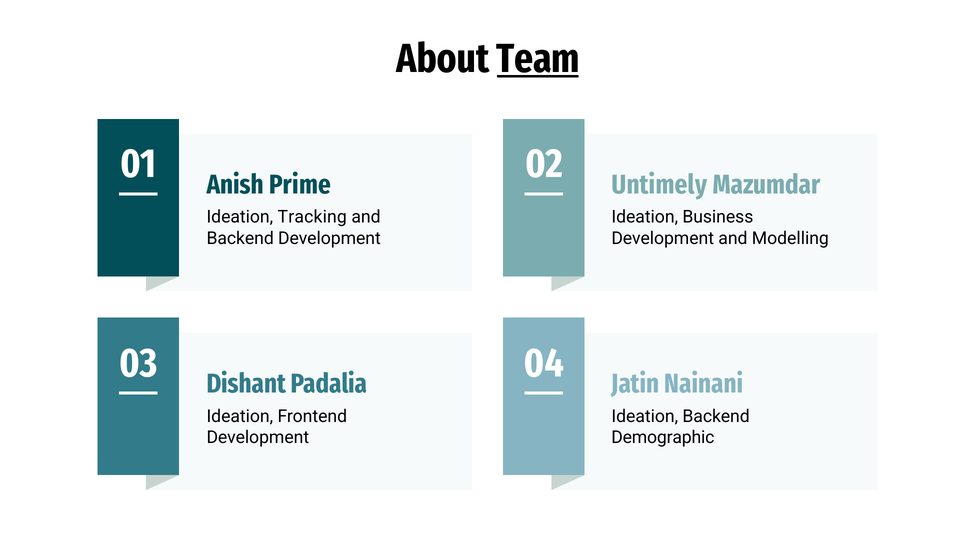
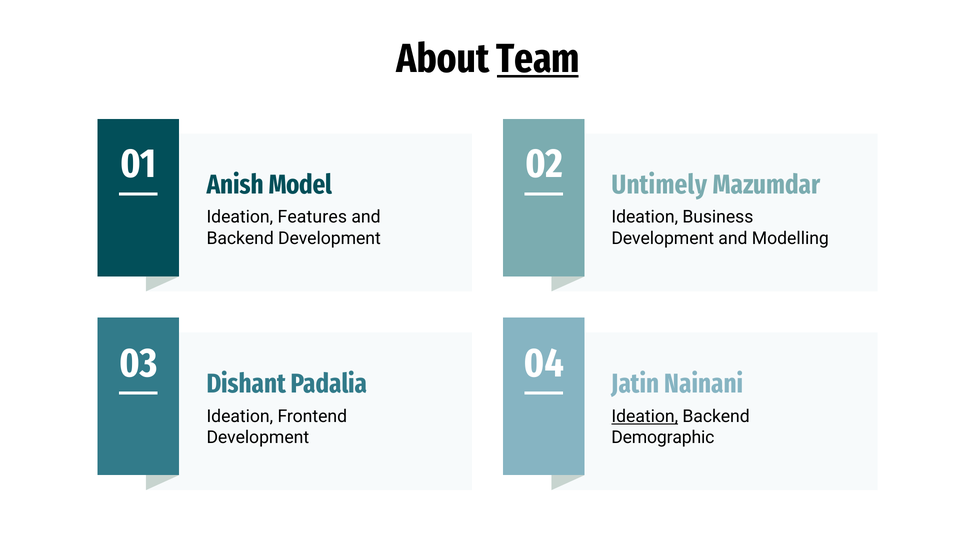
Prime: Prime -> Model
Tracking: Tracking -> Features
Ideation at (645, 416) underline: none -> present
